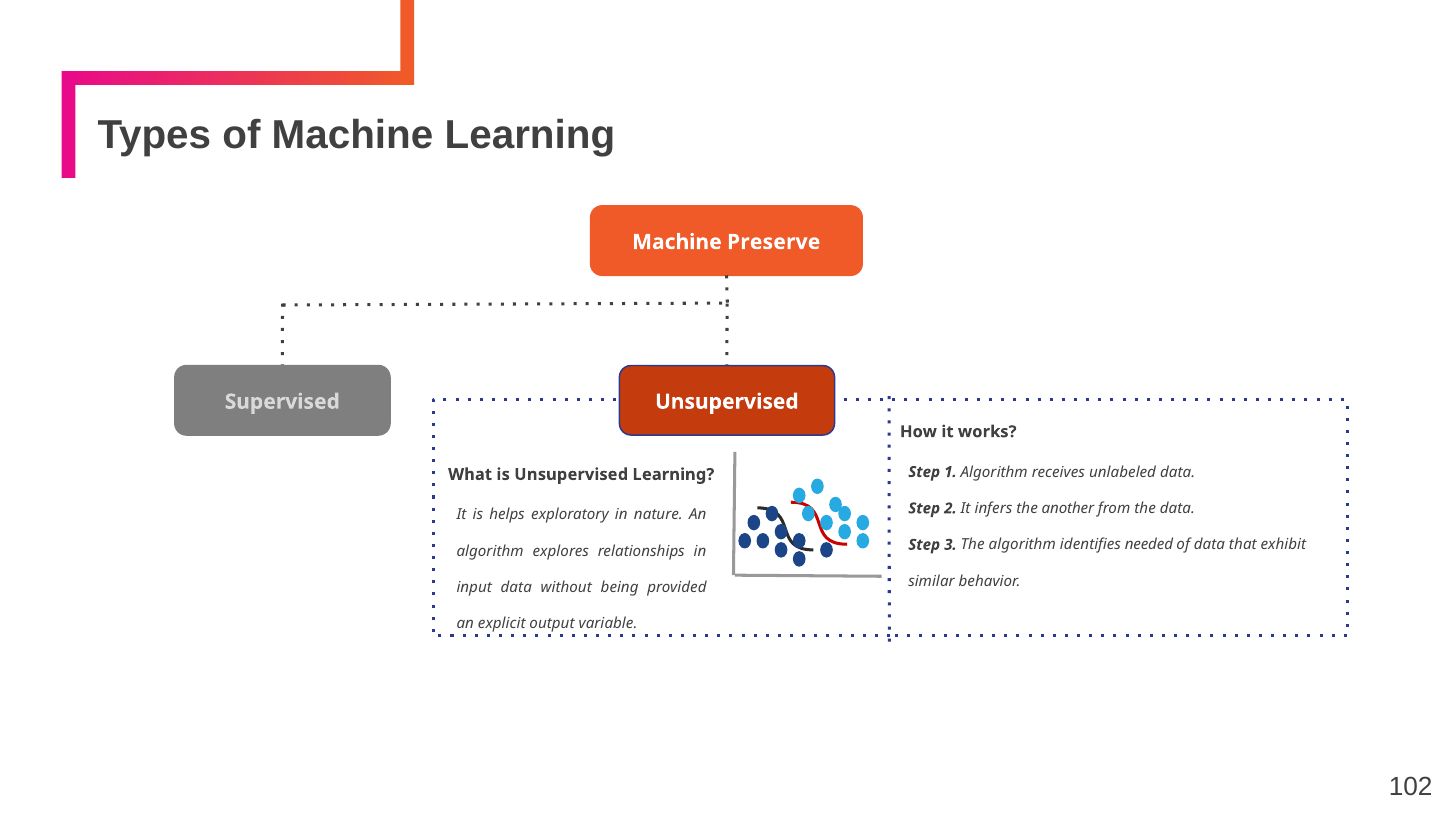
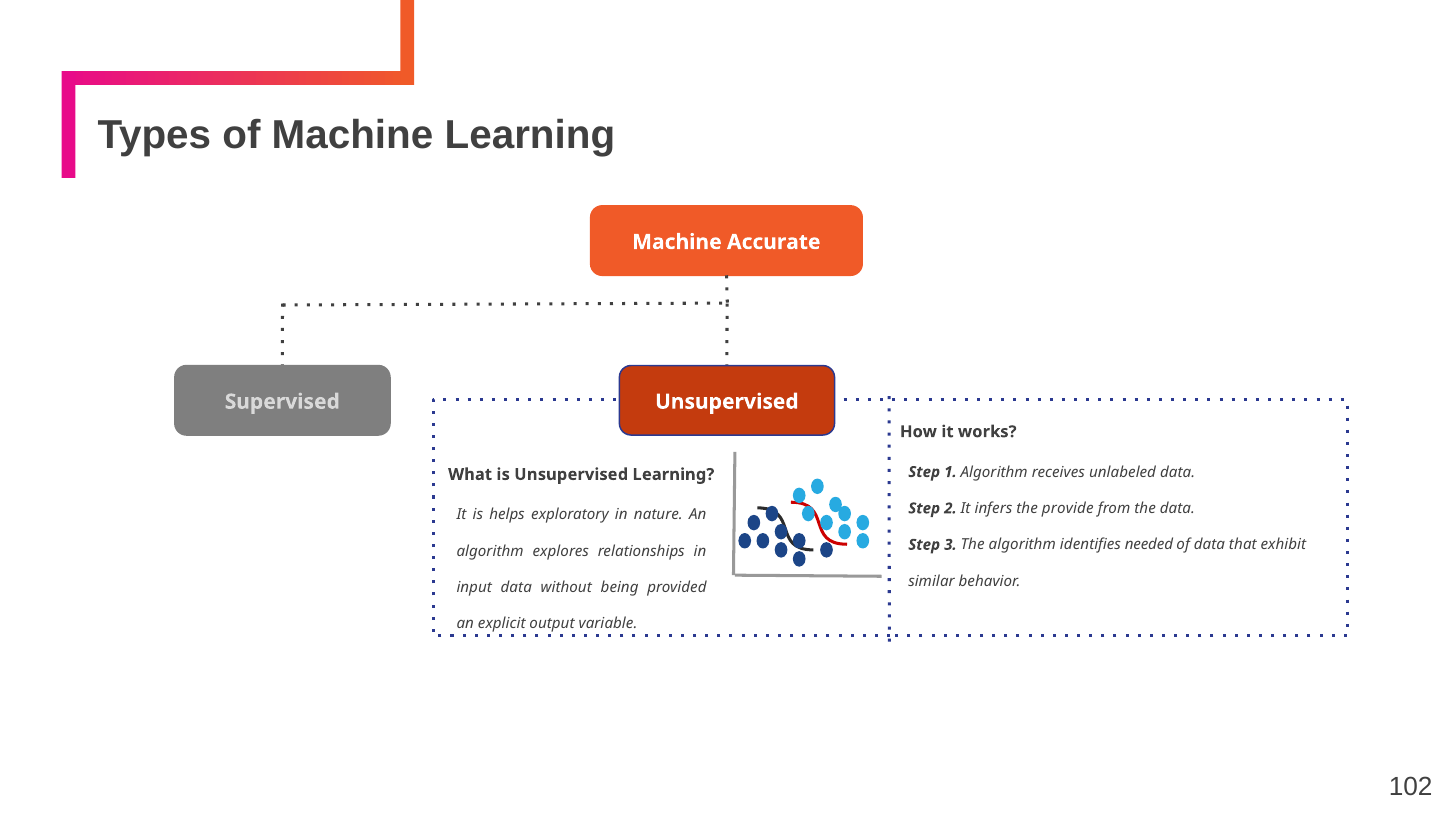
Preserve: Preserve -> Accurate
another: another -> provide
